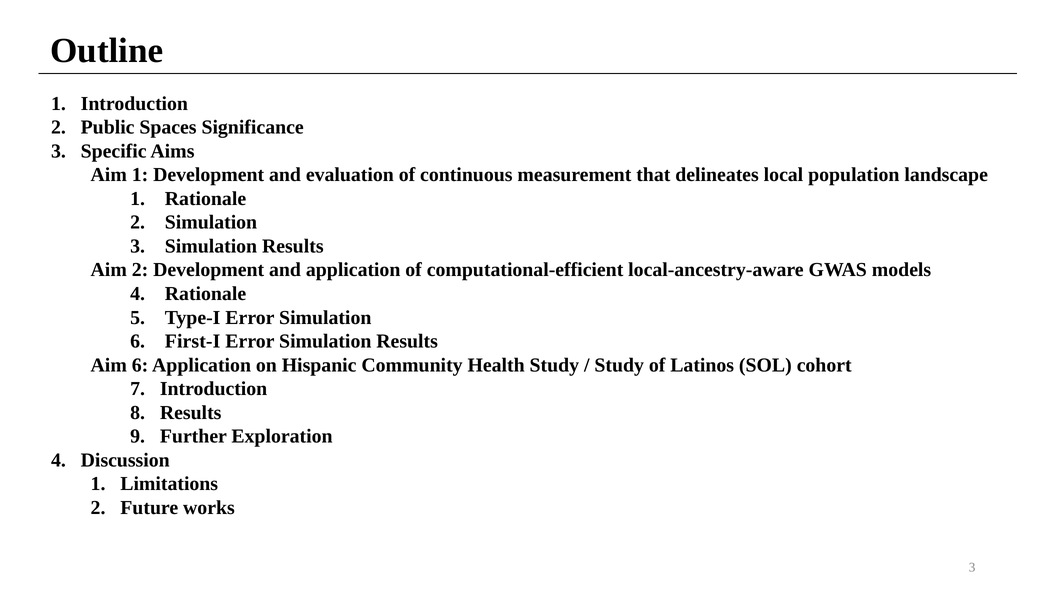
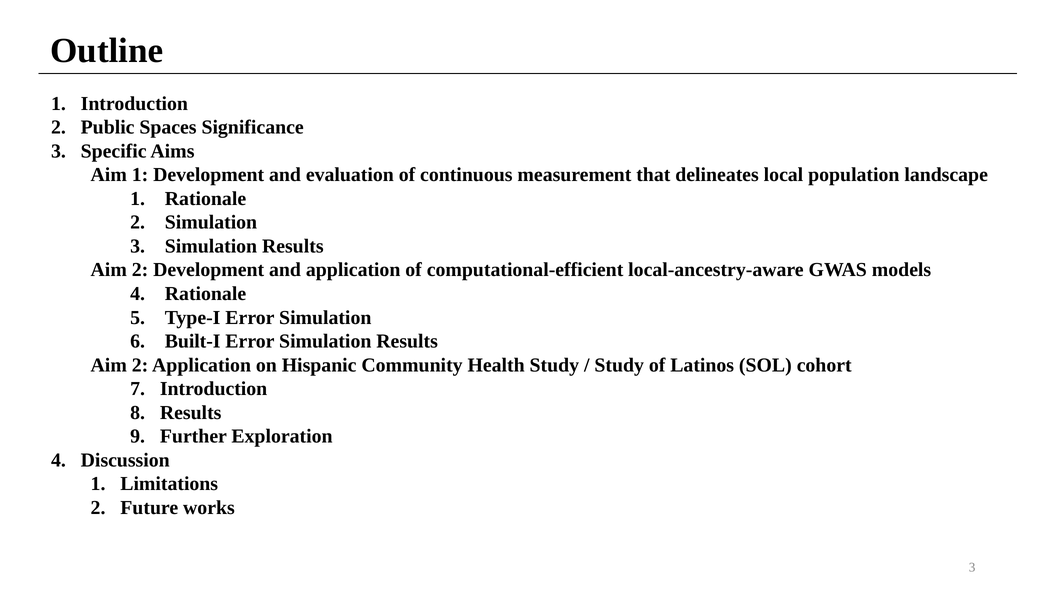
First-I: First-I -> Built-I
6 at (140, 365): 6 -> 2
